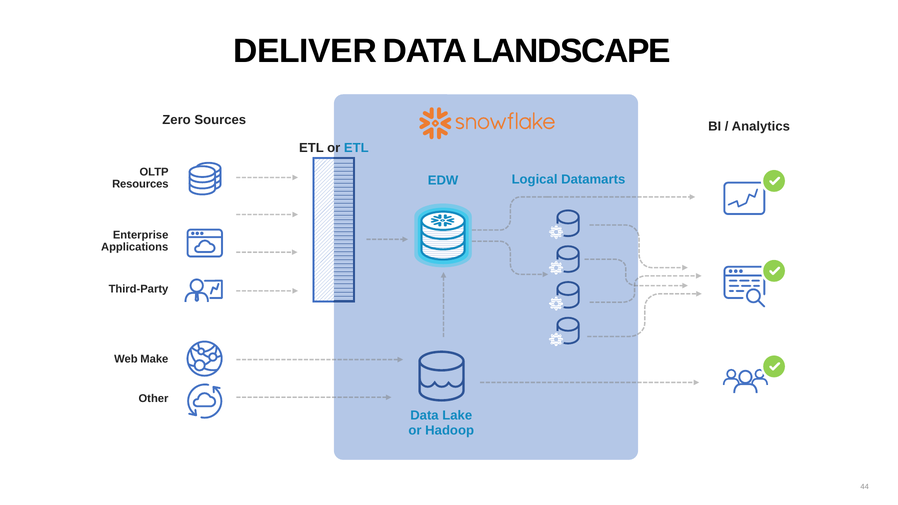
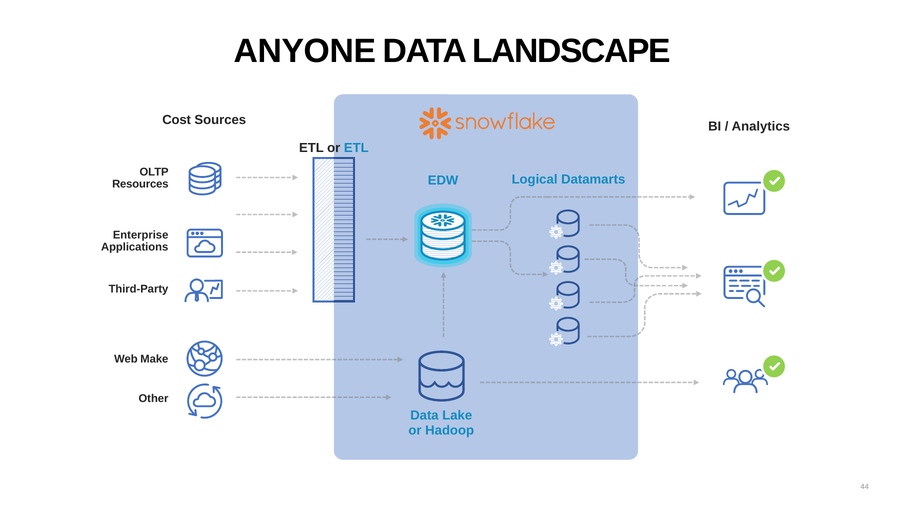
DELIVER: DELIVER -> ANYONE
Zero: Zero -> Cost
